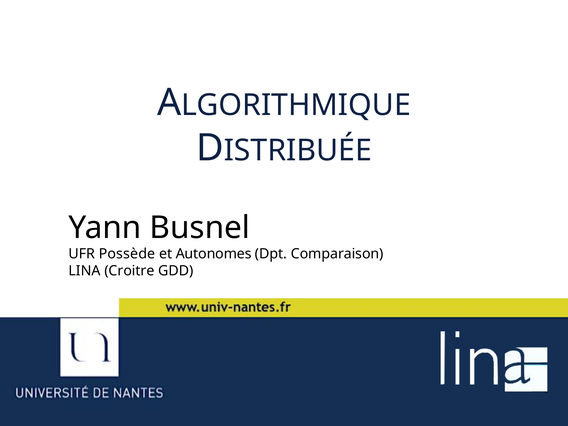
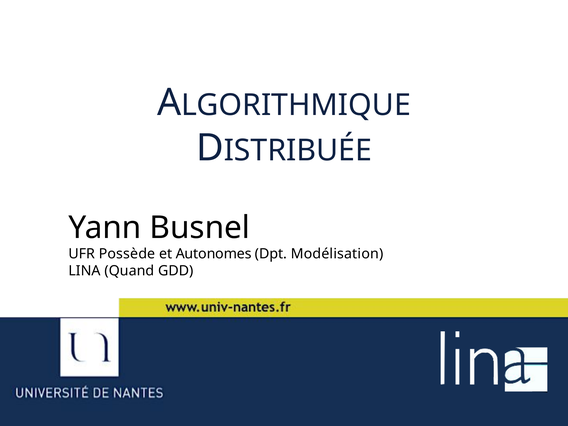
Comparaison: Comparaison -> Modélisation
Croitre: Croitre -> Quand
